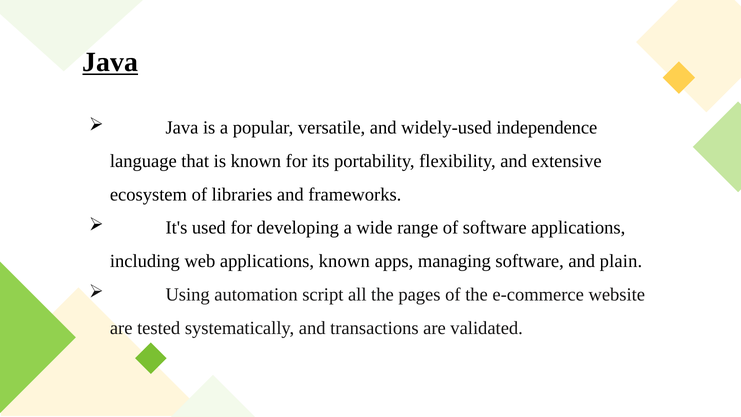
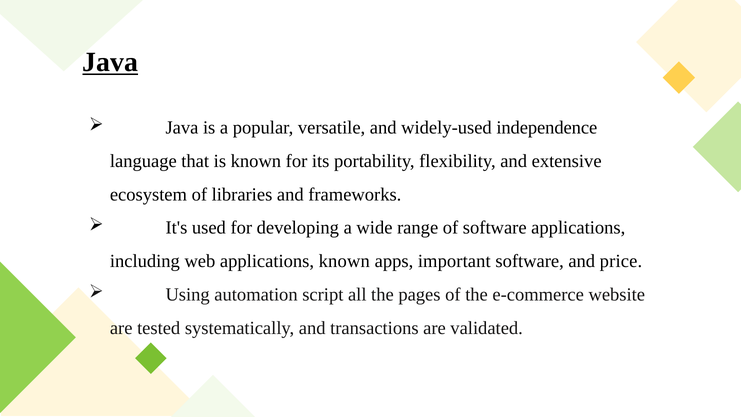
managing: managing -> important
plain: plain -> price
